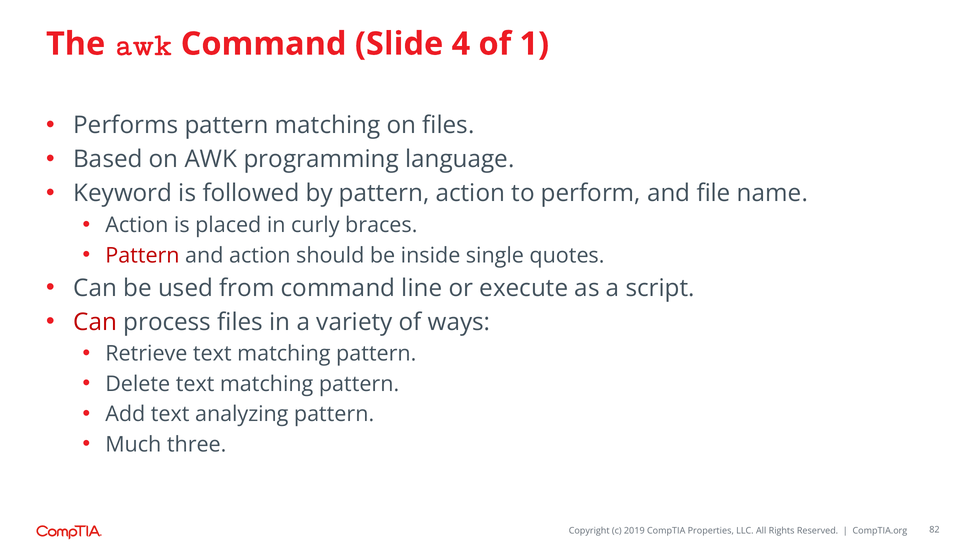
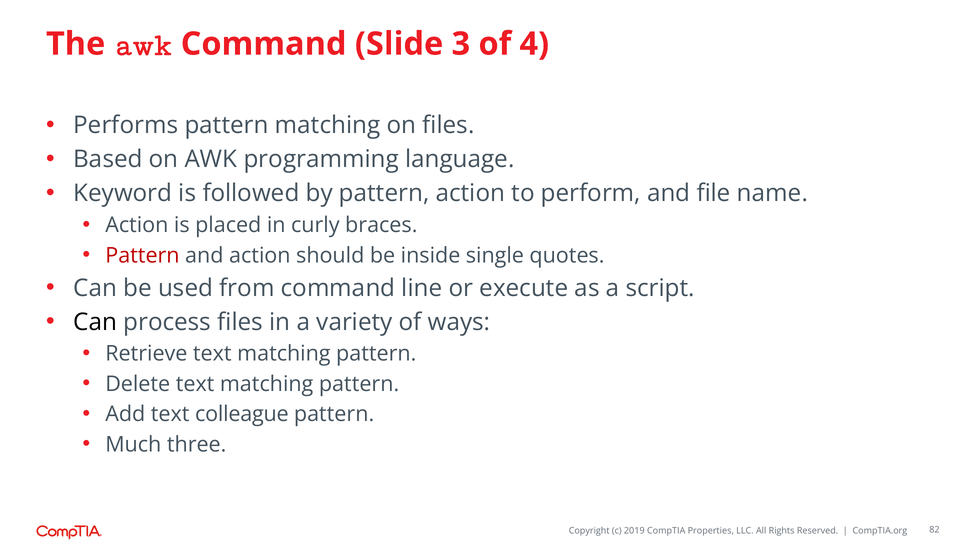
4: 4 -> 3
1: 1 -> 4
Can at (95, 322) colour: red -> black
analyzing: analyzing -> colleague
